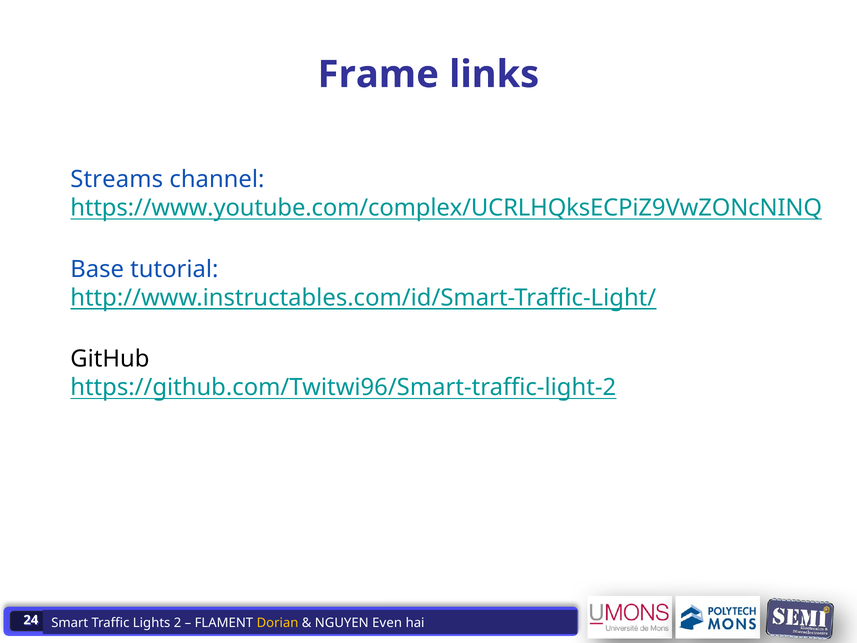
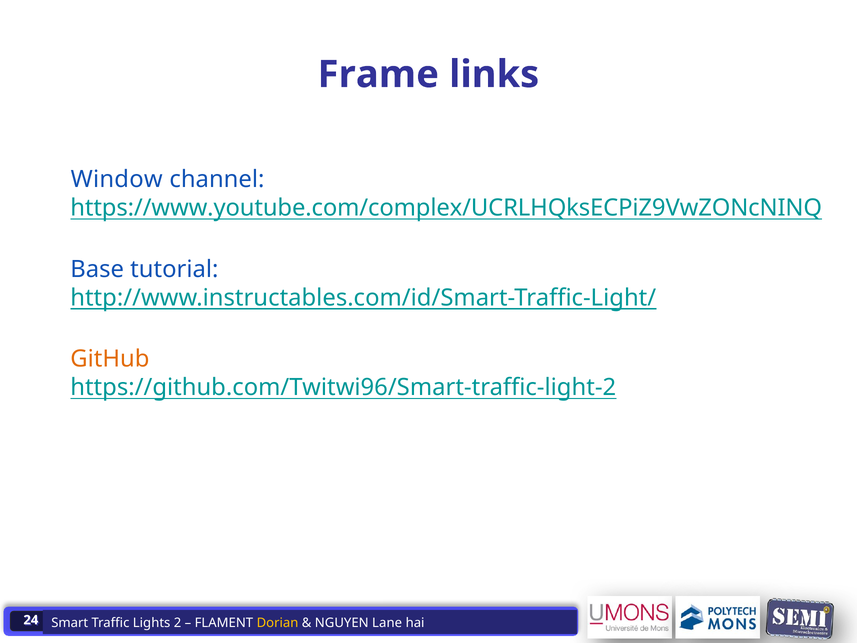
Streams: Streams -> Window
GitHub colour: black -> orange
Even: Even -> Lane
